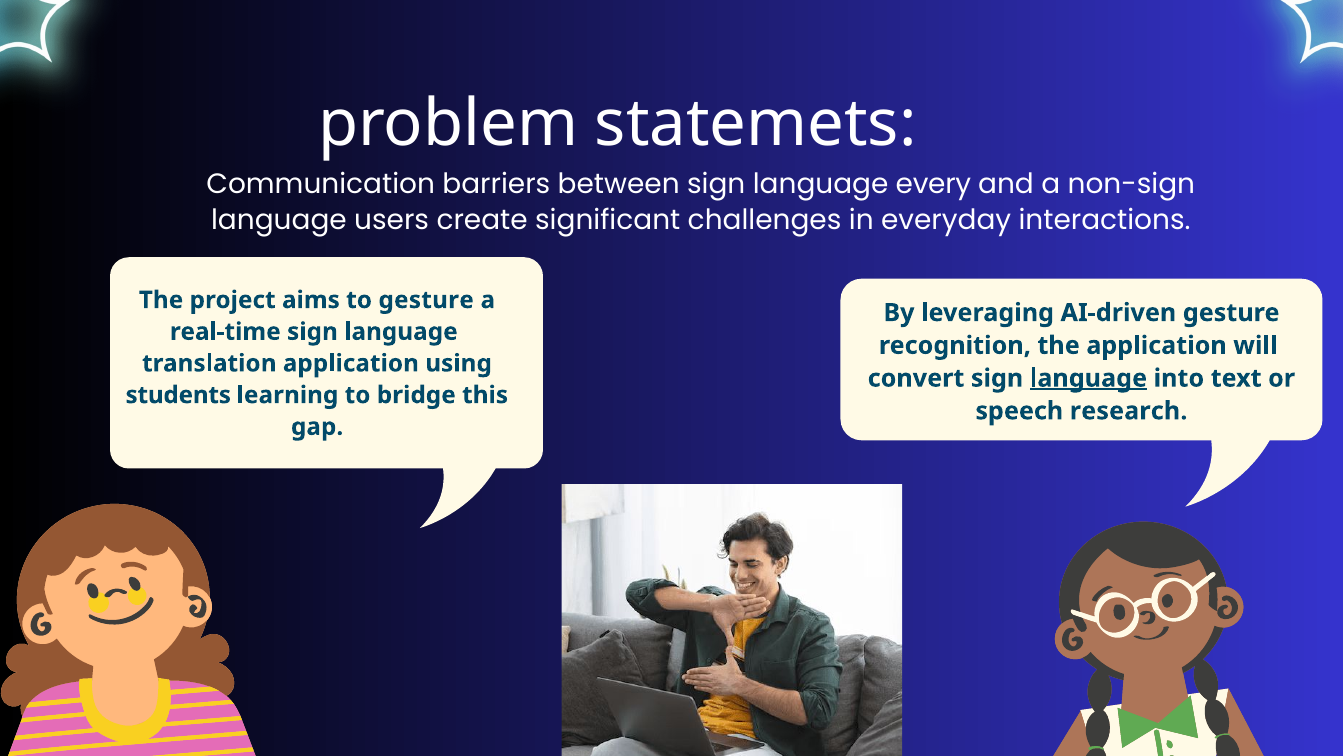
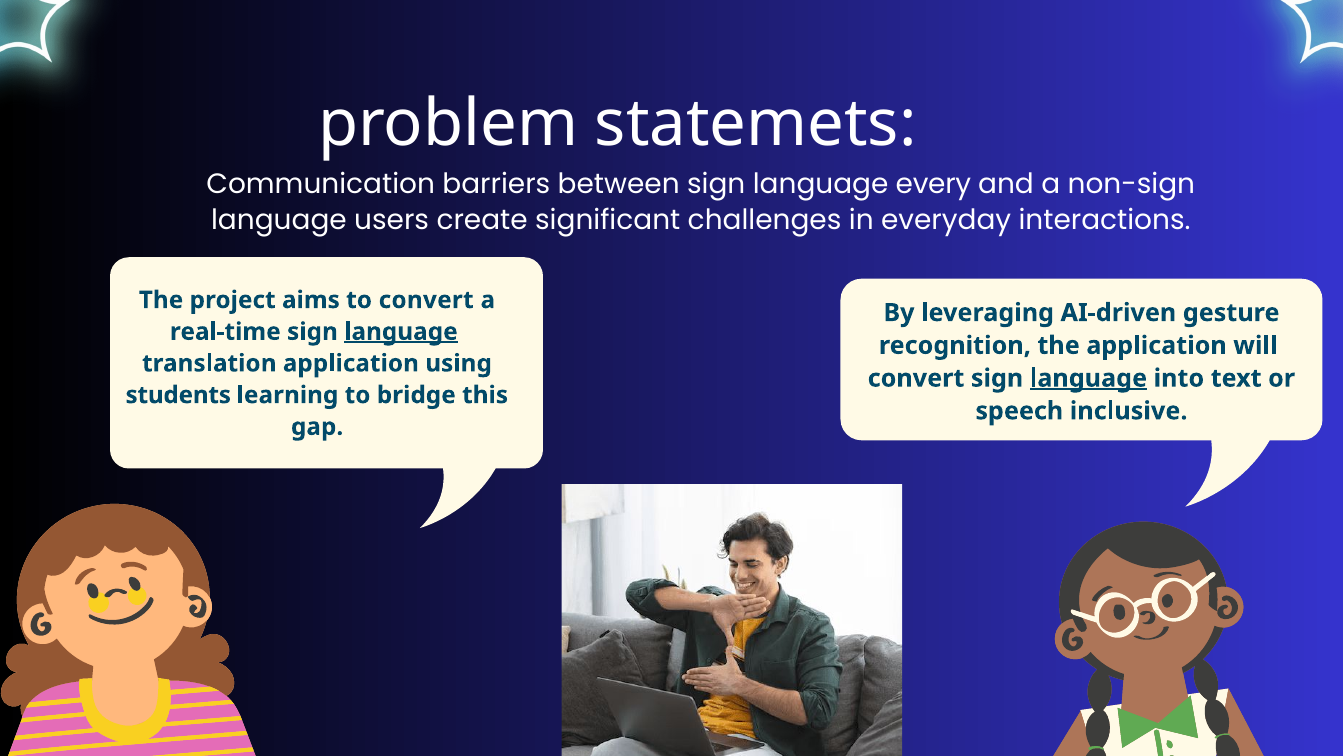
to gesture: gesture -> convert
language at (401, 331) underline: none -> present
research: research -> inclusive
